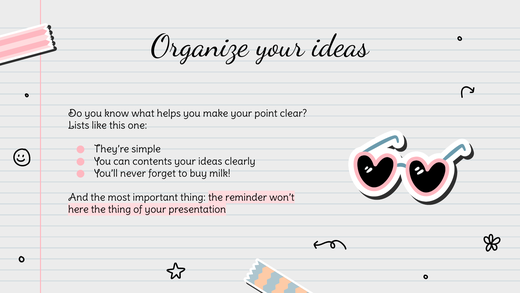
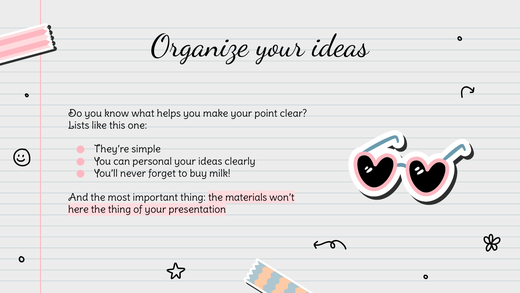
contents: contents -> personal
reminder: reminder -> materials
